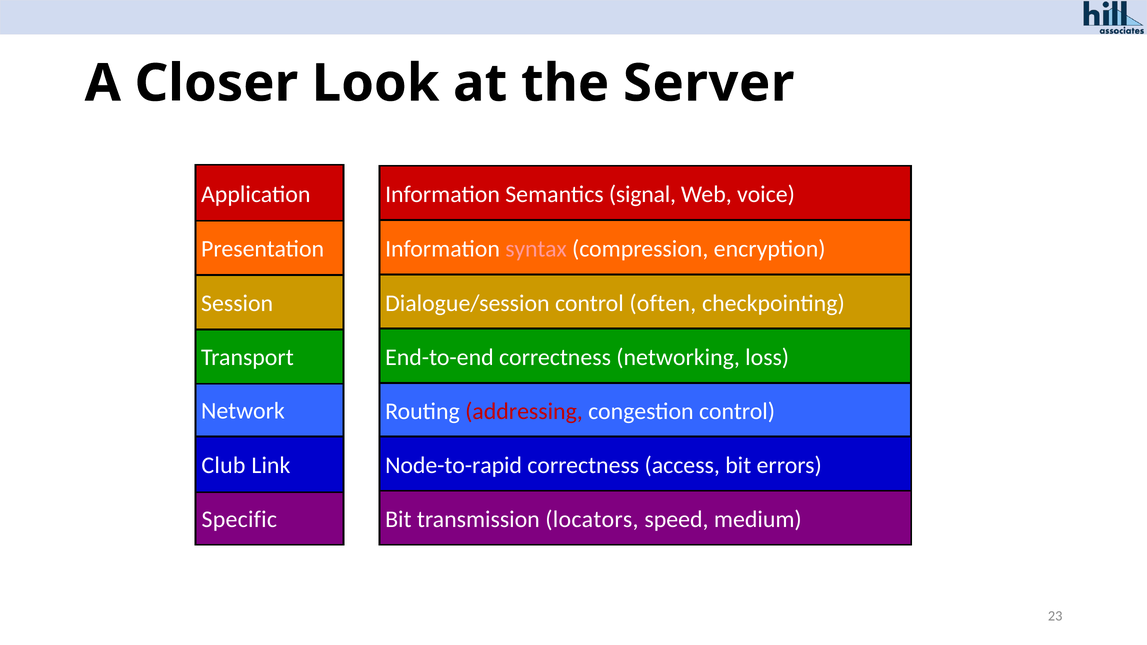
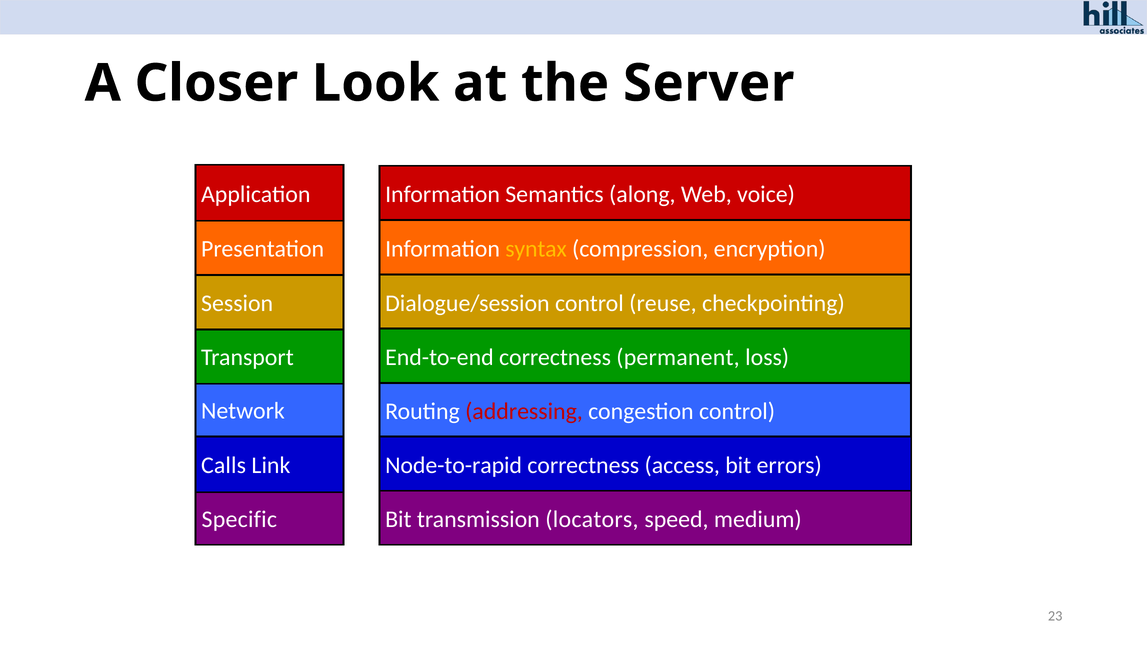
signal: signal -> along
syntax colour: pink -> yellow
often: often -> reuse
networking: networking -> permanent
Club: Club -> Calls
